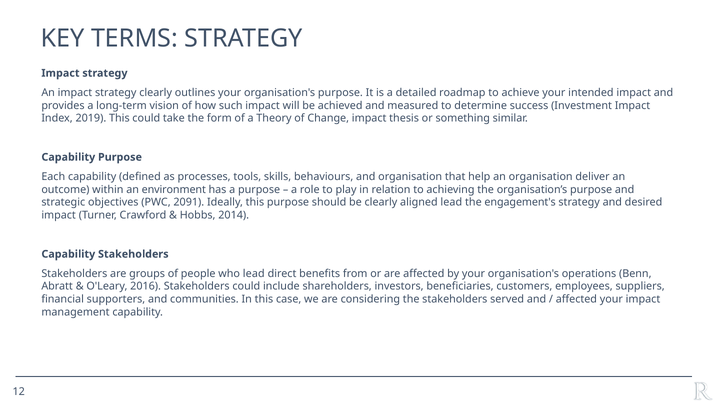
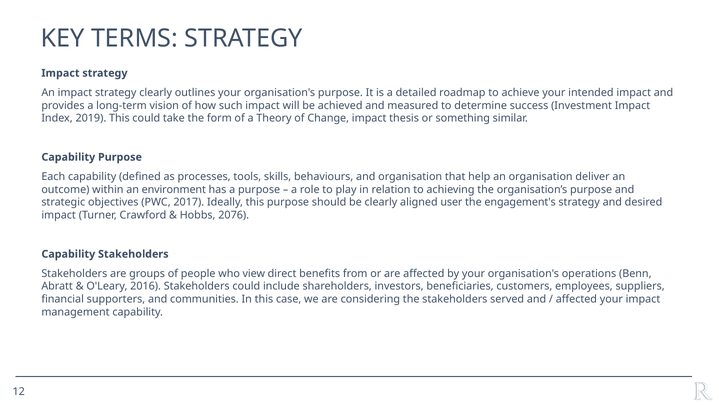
2091: 2091 -> 2017
aligned lead: lead -> user
2014: 2014 -> 2076
who lead: lead -> view
